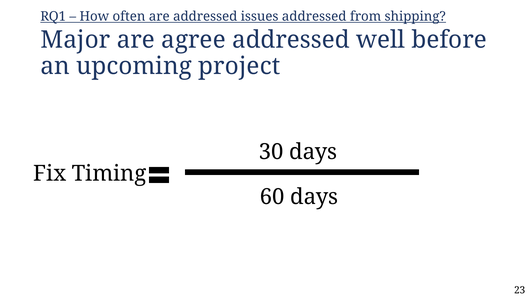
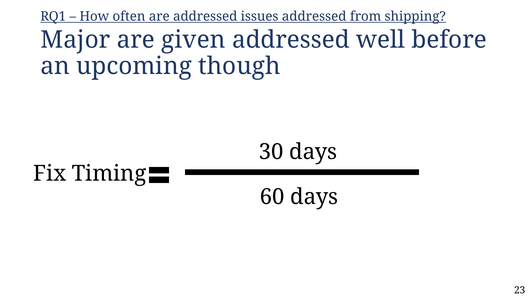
agree: agree -> given
project: project -> though
